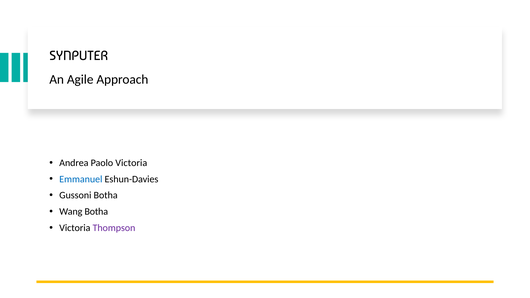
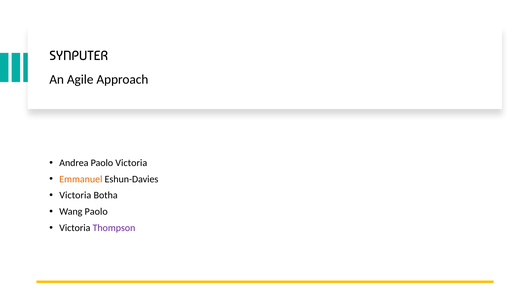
Emmanuel colour: blue -> orange
Gussoni at (75, 195): Gussoni -> Victoria
Wang Botha: Botha -> Paolo
